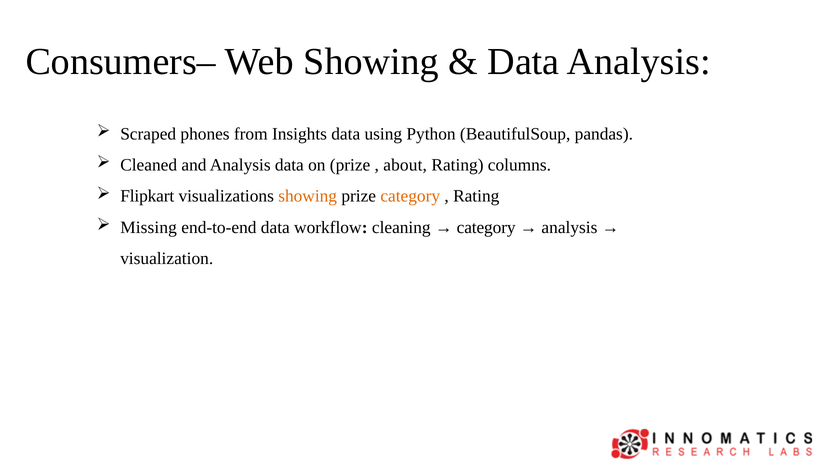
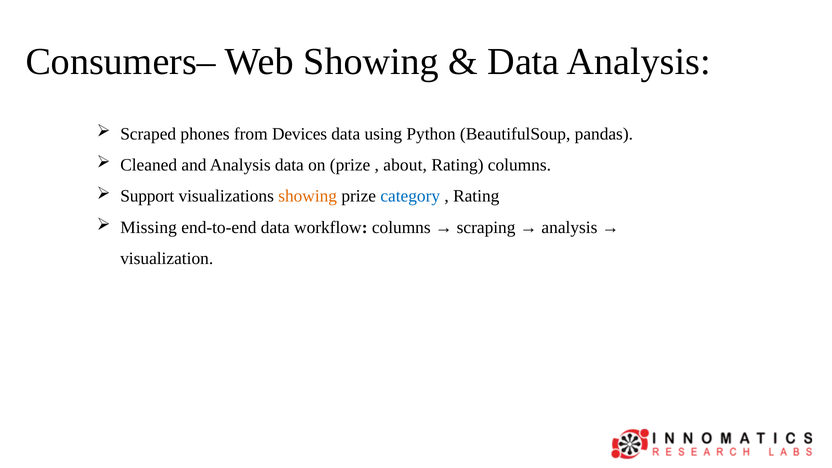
Insights: Insights -> Devices
Flipkart: Flipkart -> Support
category at (410, 196) colour: orange -> blue
workflow cleaning: cleaning -> columns
category at (486, 227): category -> scraping
